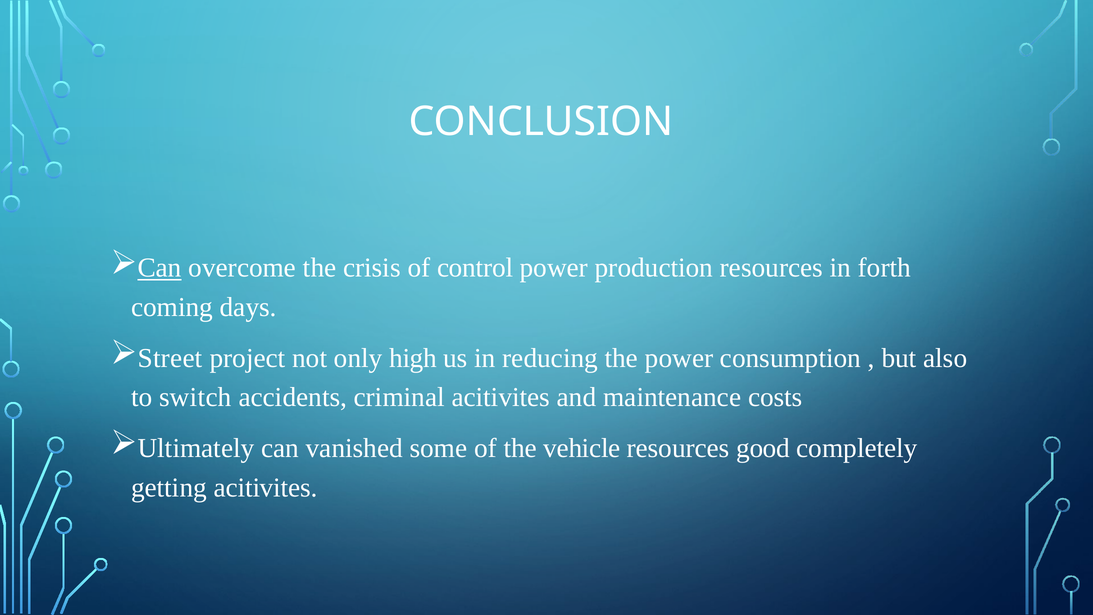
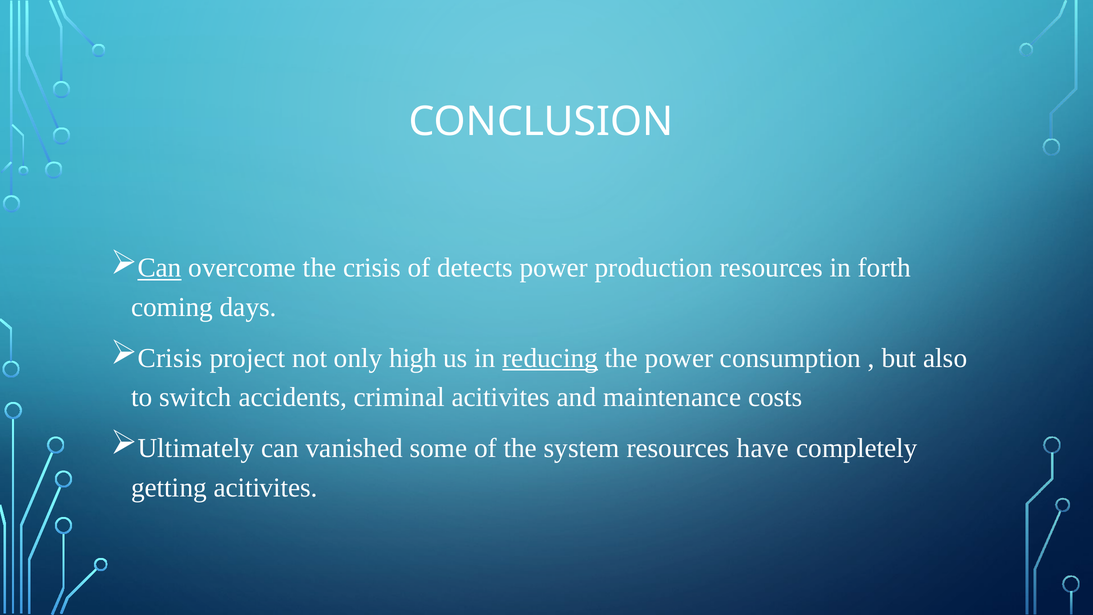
control: control -> detects
Street at (170, 358): Street -> Crisis
reducing underline: none -> present
vehicle: vehicle -> system
good: good -> have
